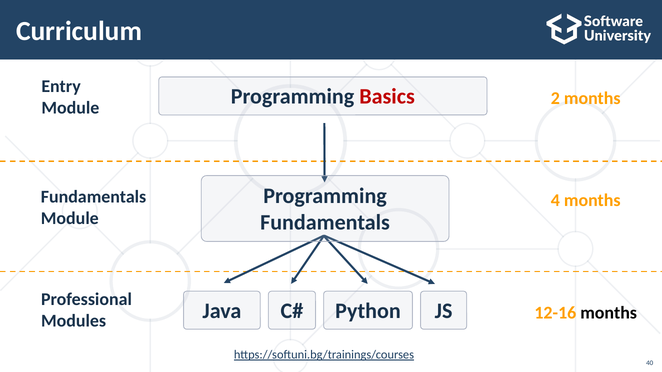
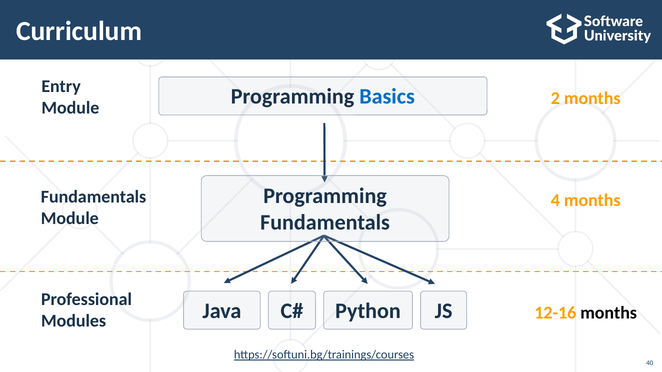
Basics colour: red -> blue
